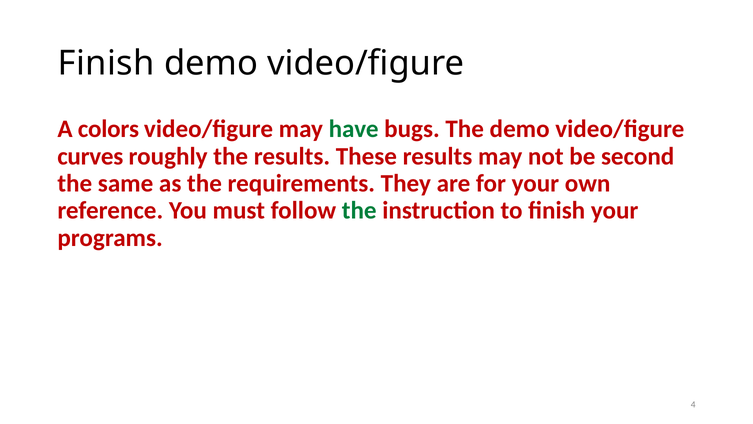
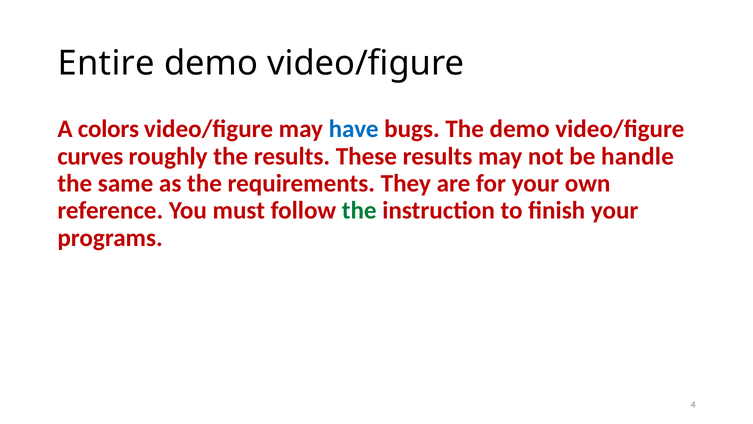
Finish at (106, 63): Finish -> Entire
have colour: green -> blue
second: second -> handle
